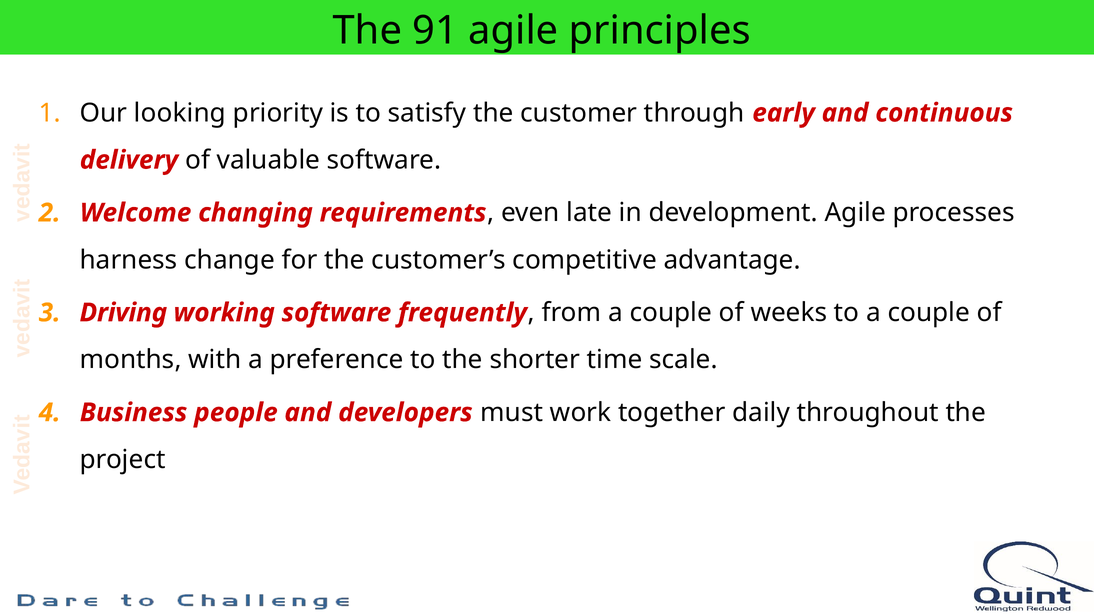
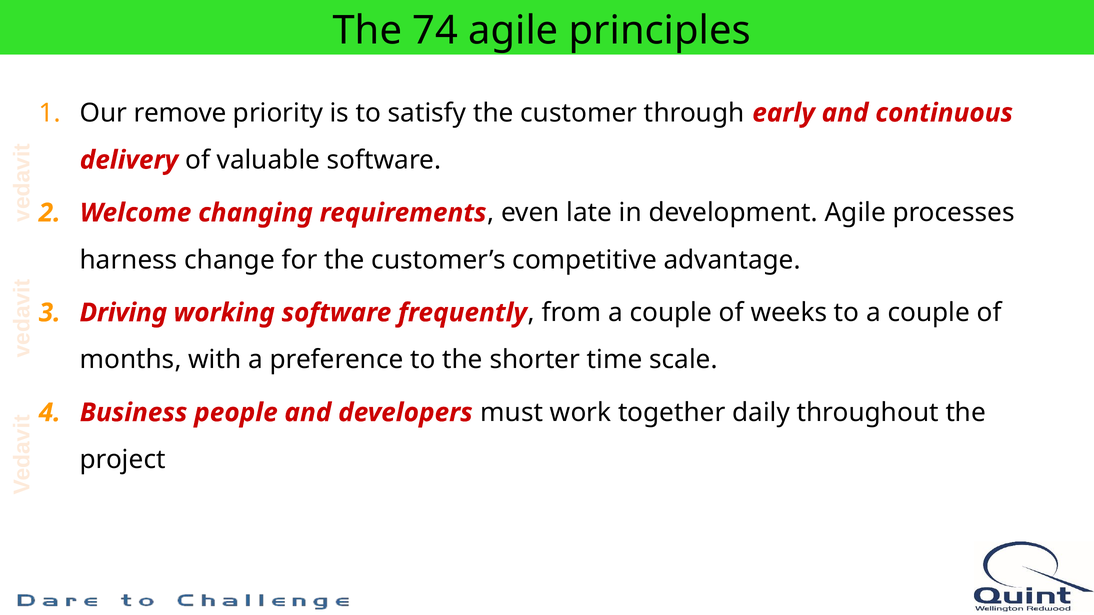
91: 91 -> 74
looking: looking -> remove
